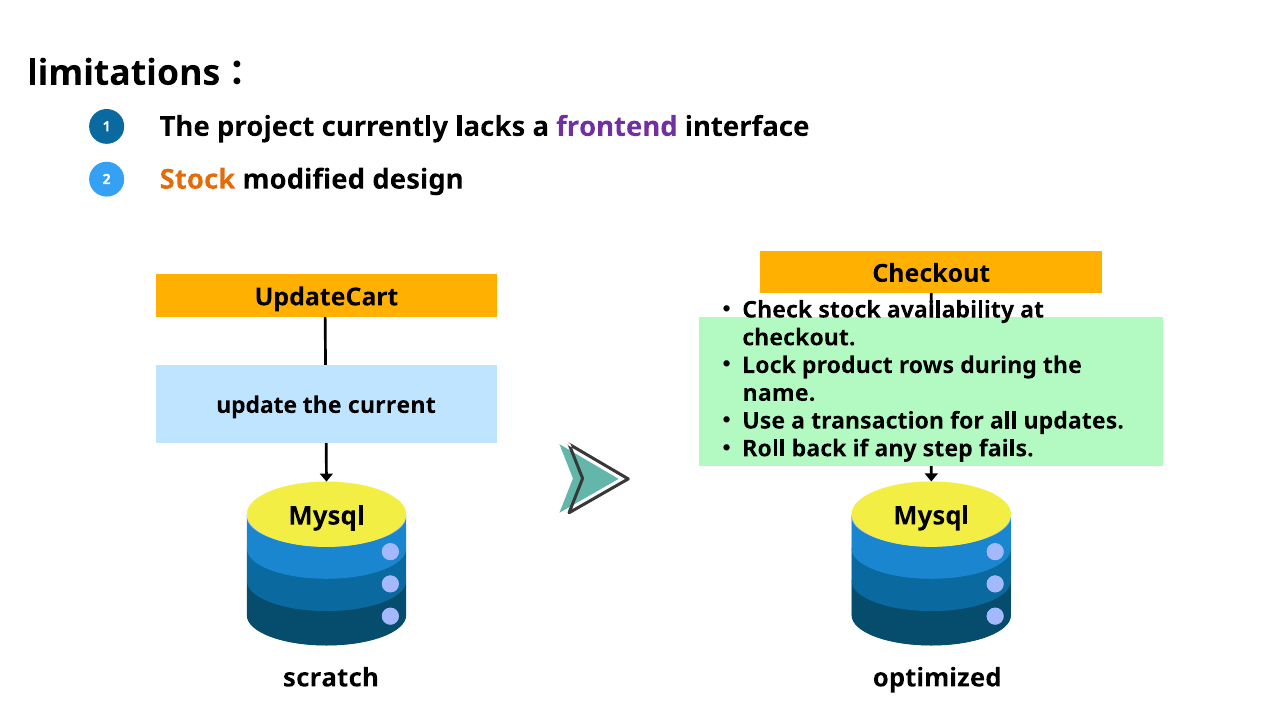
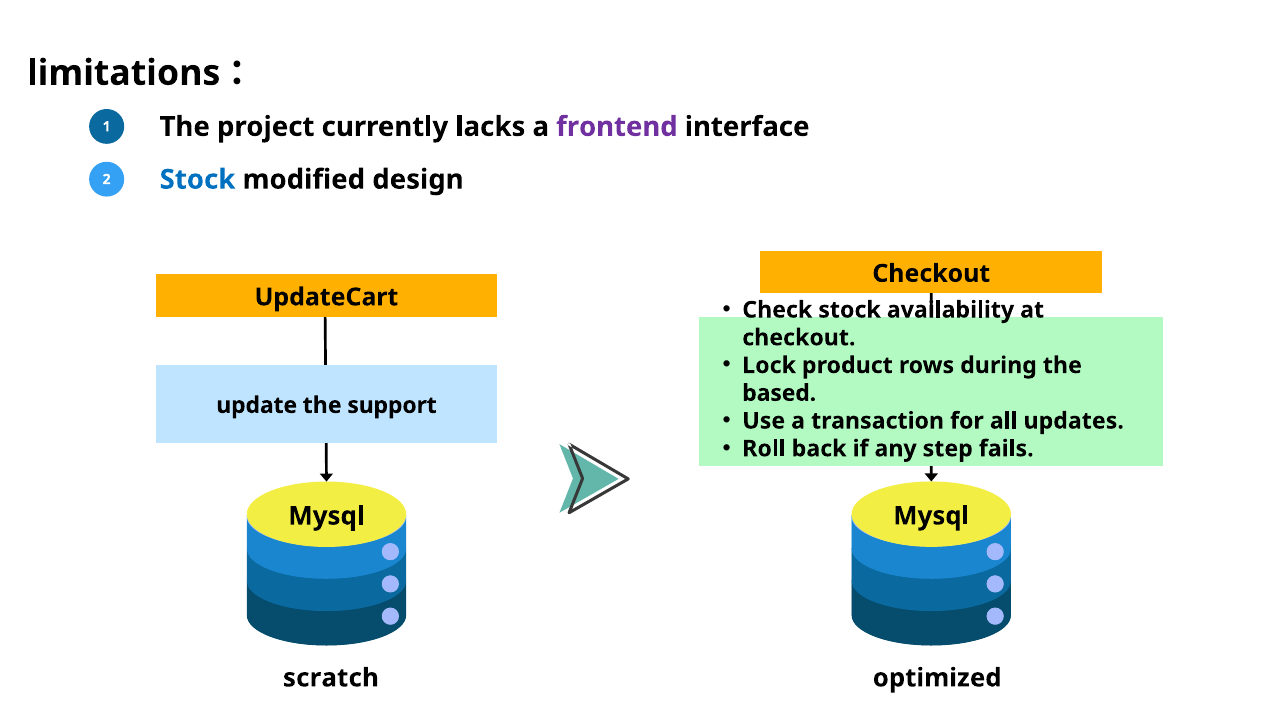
Stock at (198, 180) colour: orange -> blue
name: name -> based
current: current -> support
